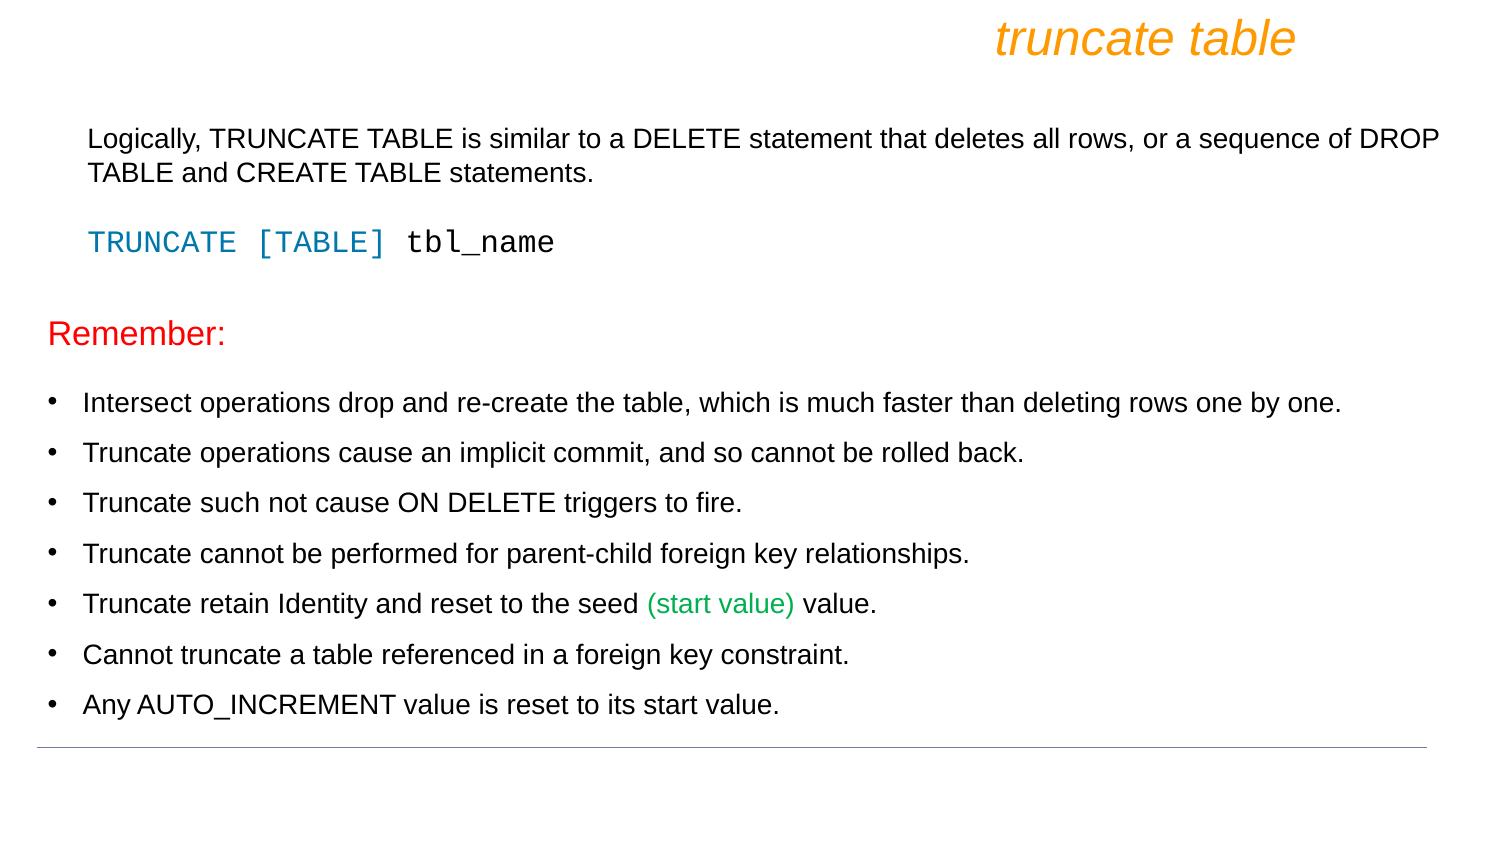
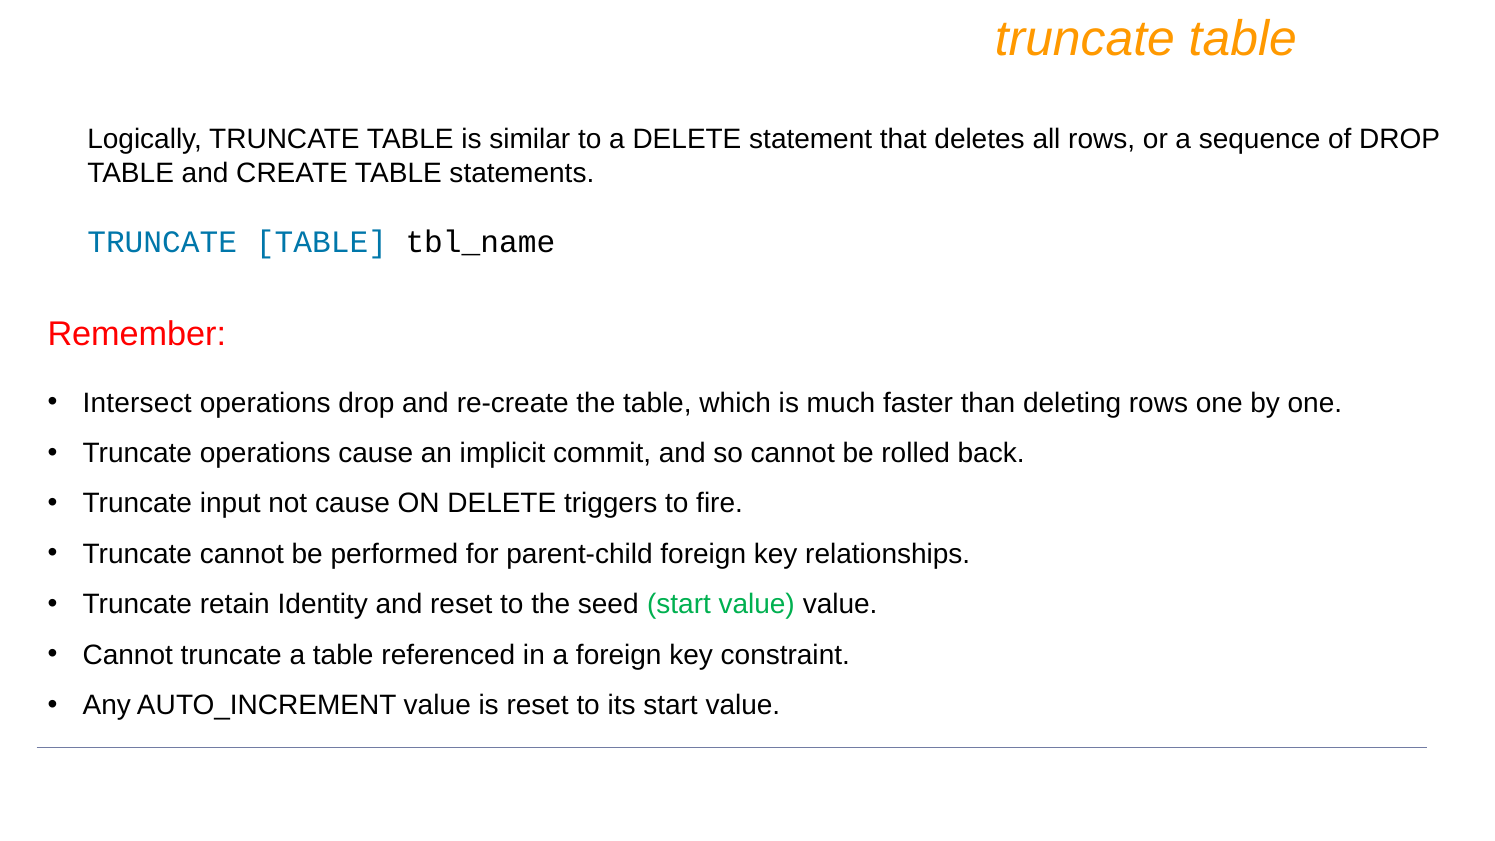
such: such -> input
